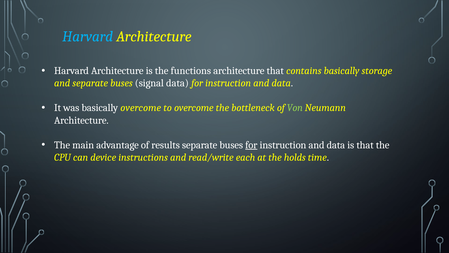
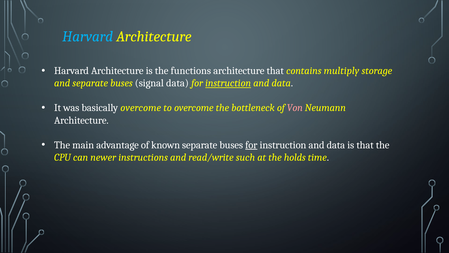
contains basically: basically -> multiply
instruction at (228, 83) underline: none -> present
Von colour: light green -> pink
results: results -> known
device: device -> newer
each: each -> such
